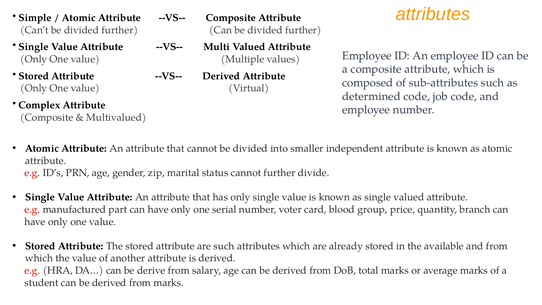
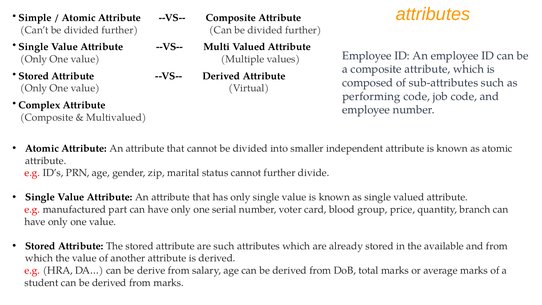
determined: determined -> performing
